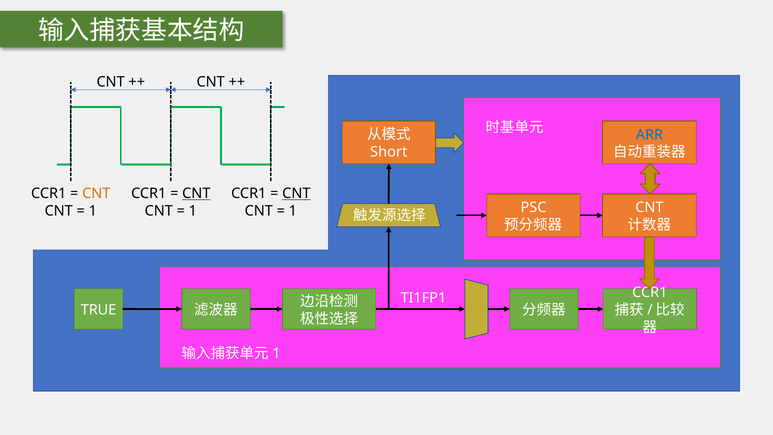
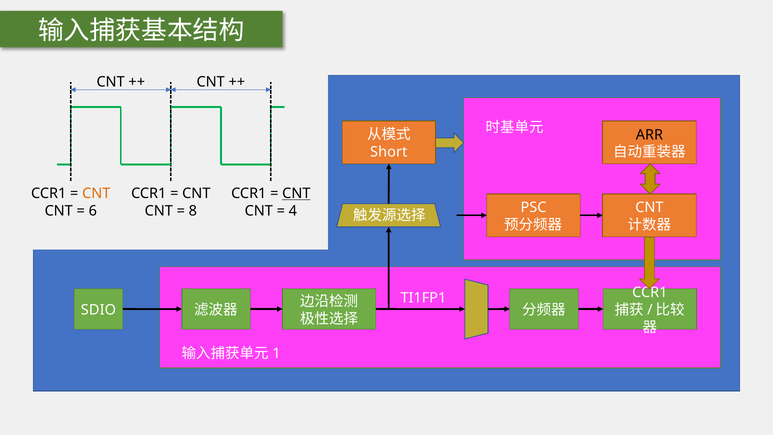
ARR colour: blue -> black
CNT at (196, 193) underline: present -> none
1 at (93, 211): 1 -> 6
1 at (193, 211): 1 -> 8
1 at (293, 211): 1 -> 4
TRUE: TRUE -> SDIO
